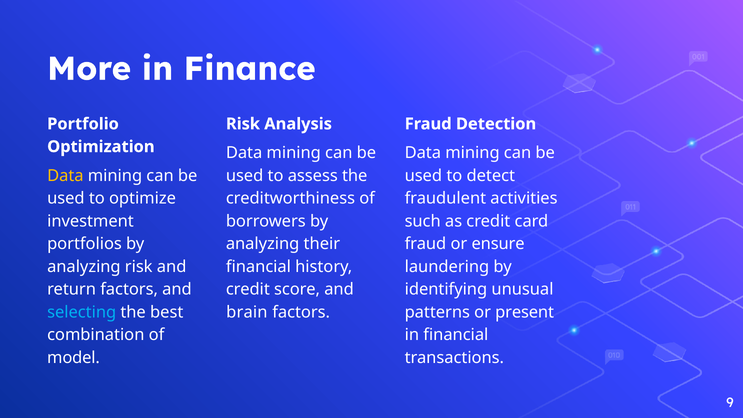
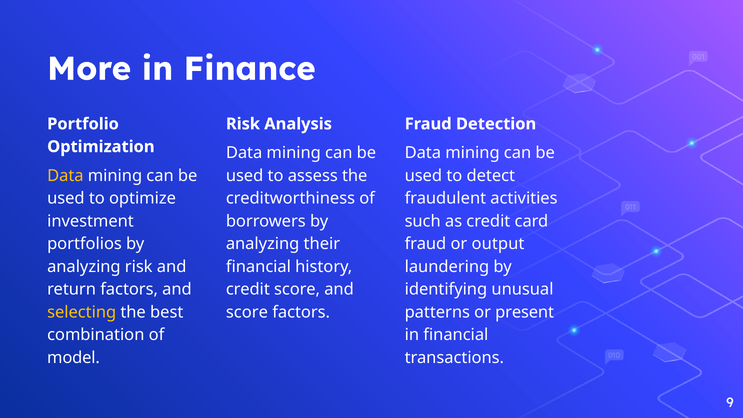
ensure: ensure -> output
selecting colour: light blue -> yellow
brain at (247, 312): brain -> score
